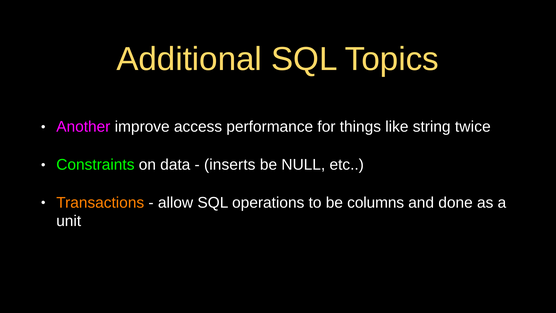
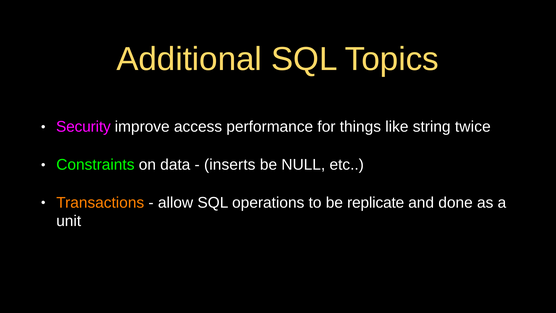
Another: Another -> Security
columns: columns -> replicate
